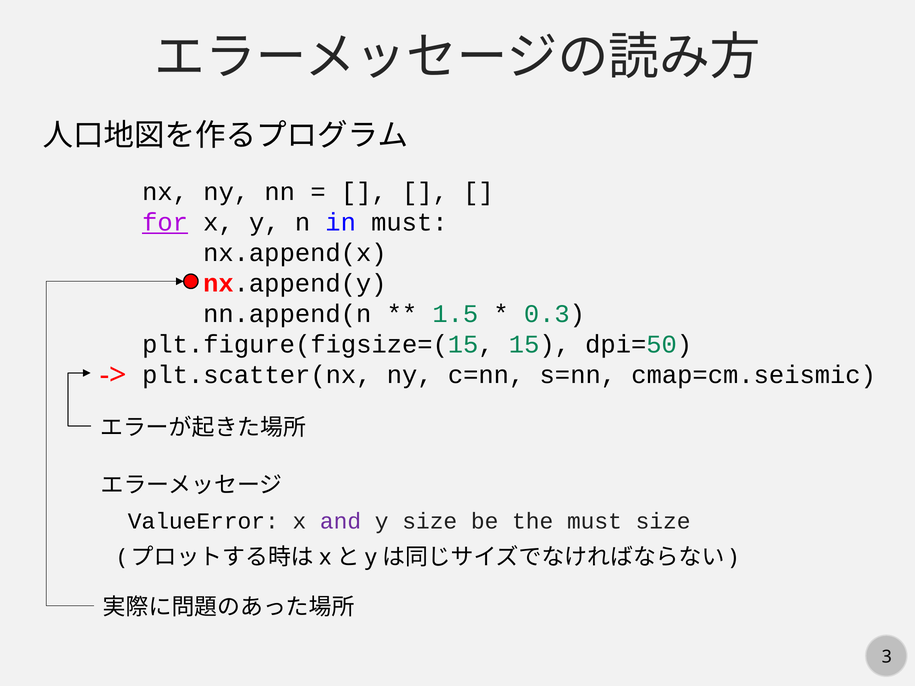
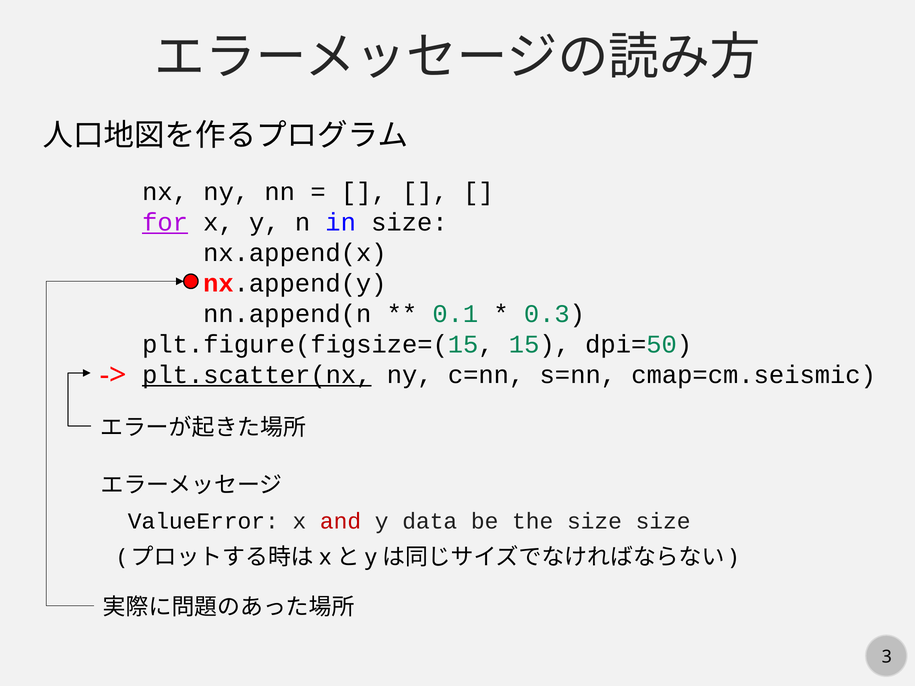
in must: must -> size
1.5: 1.5 -> 0.1
plt.scatter(nx underline: none -> present
and colour: purple -> red
y size: size -> data
the must: must -> size
